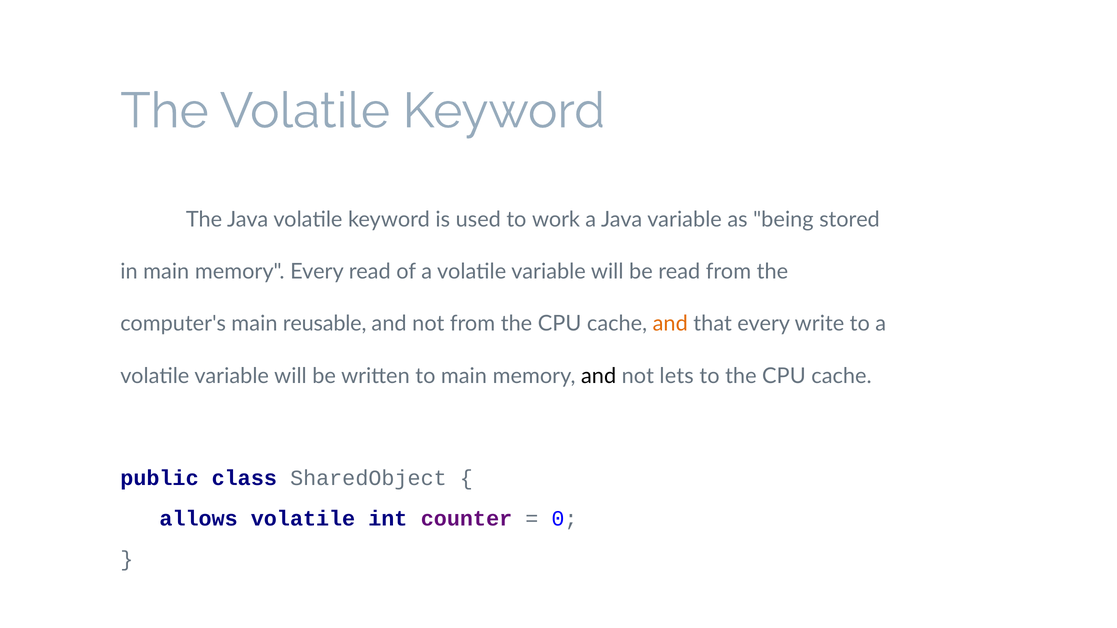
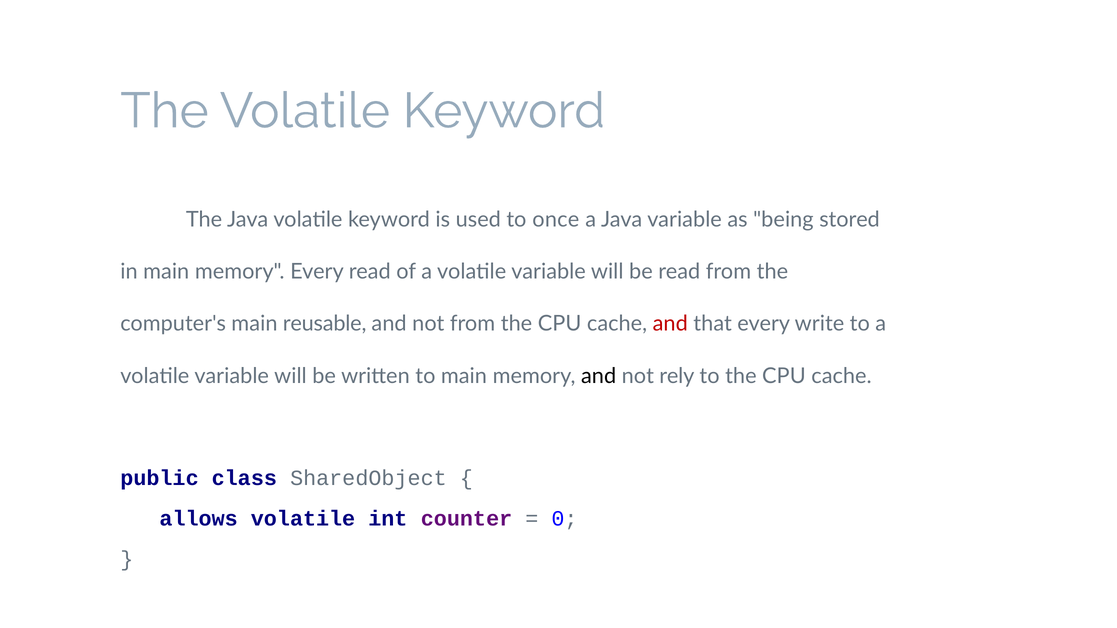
work: work -> once
and at (670, 324) colour: orange -> red
lets: lets -> rely
